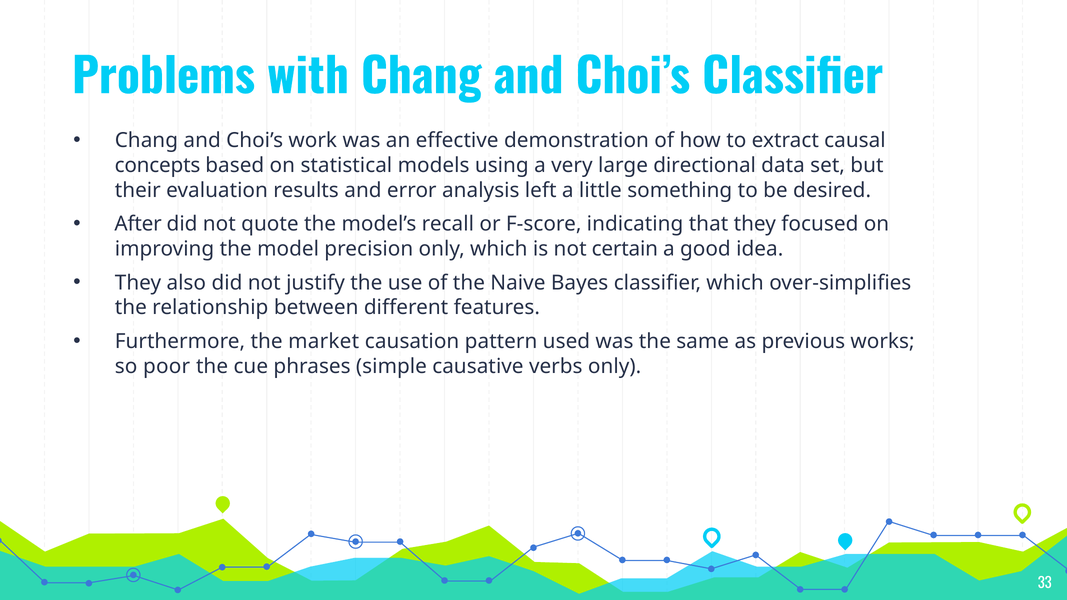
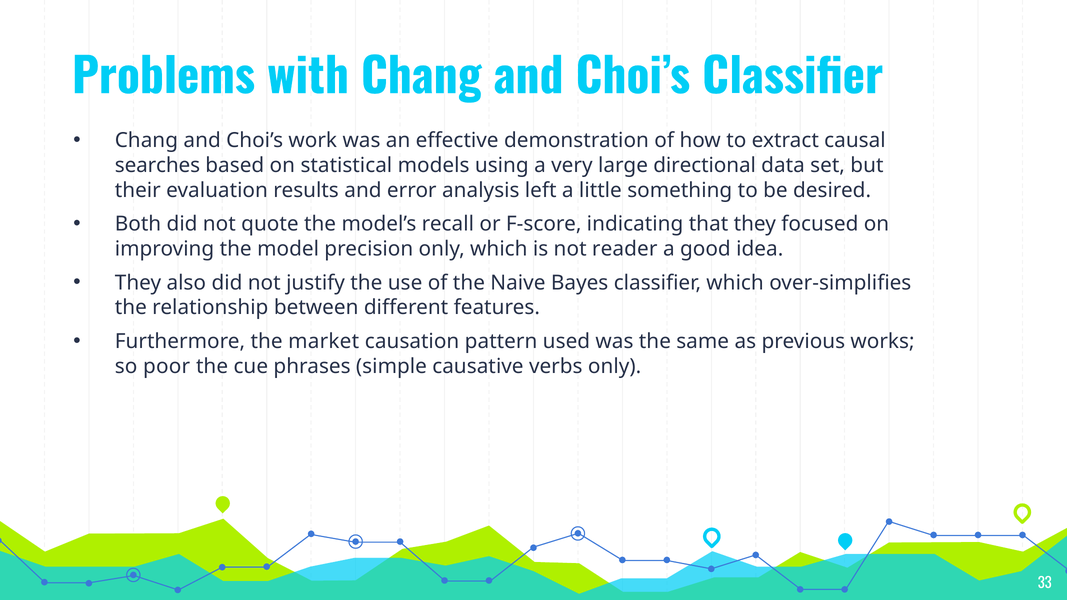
concepts: concepts -> searches
After: After -> Both
certain: certain -> reader
